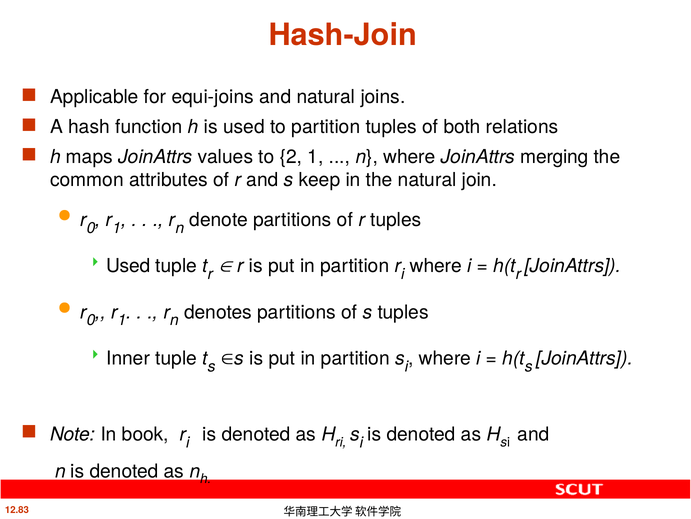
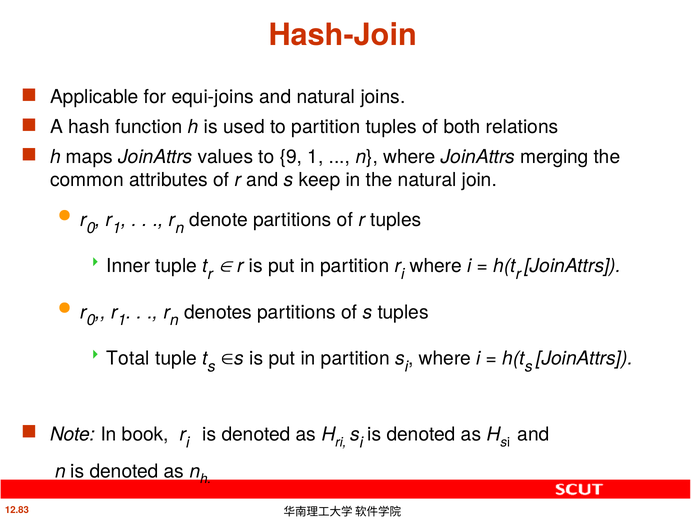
2: 2 -> 9
Used at (128, 266): Used -> Inner
Inner: Inner -> Total
